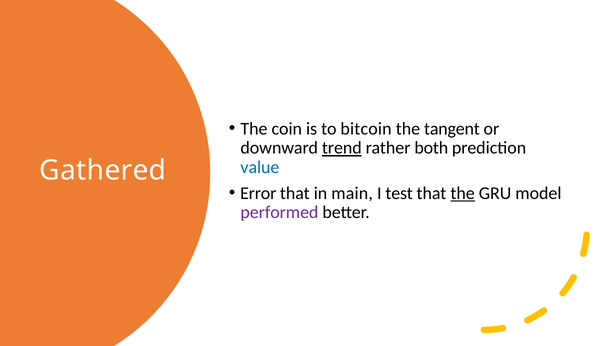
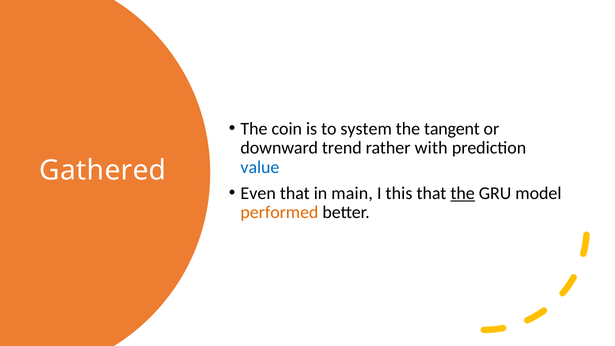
bitcoin: bitcoin -> system
trend underline: present -> none
both: both -> with
Error: Error -> Even
test: test -> this
performed colour: purple -> orange
